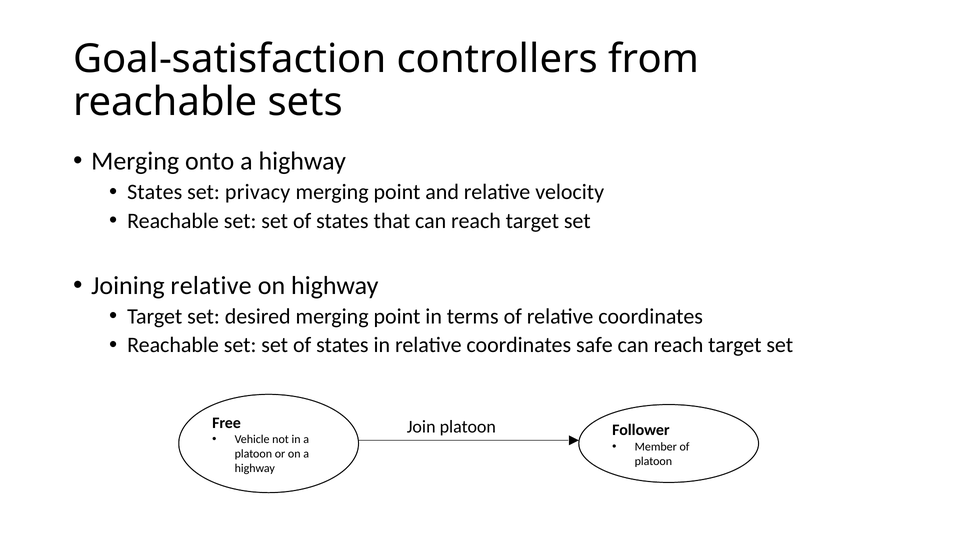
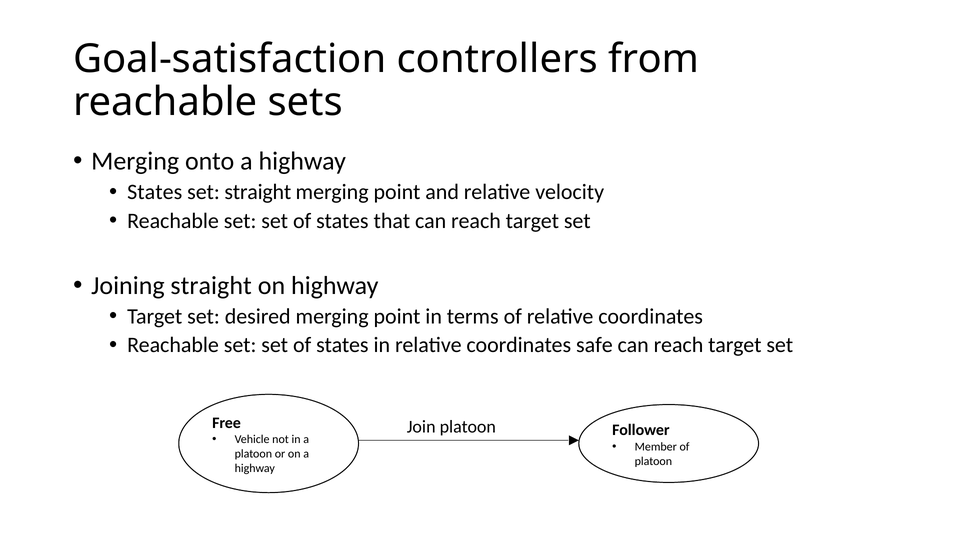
set privacy: privacy -> straight
Joining relative: relative -> straight
